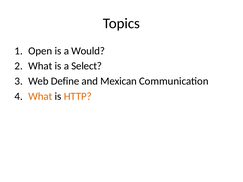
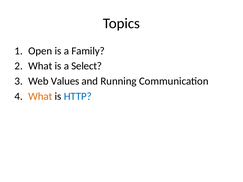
Would: Would -> Family
Define: Define -> Values
Mexican: Mexican -> Running
HTTP colour: orange -> blue
